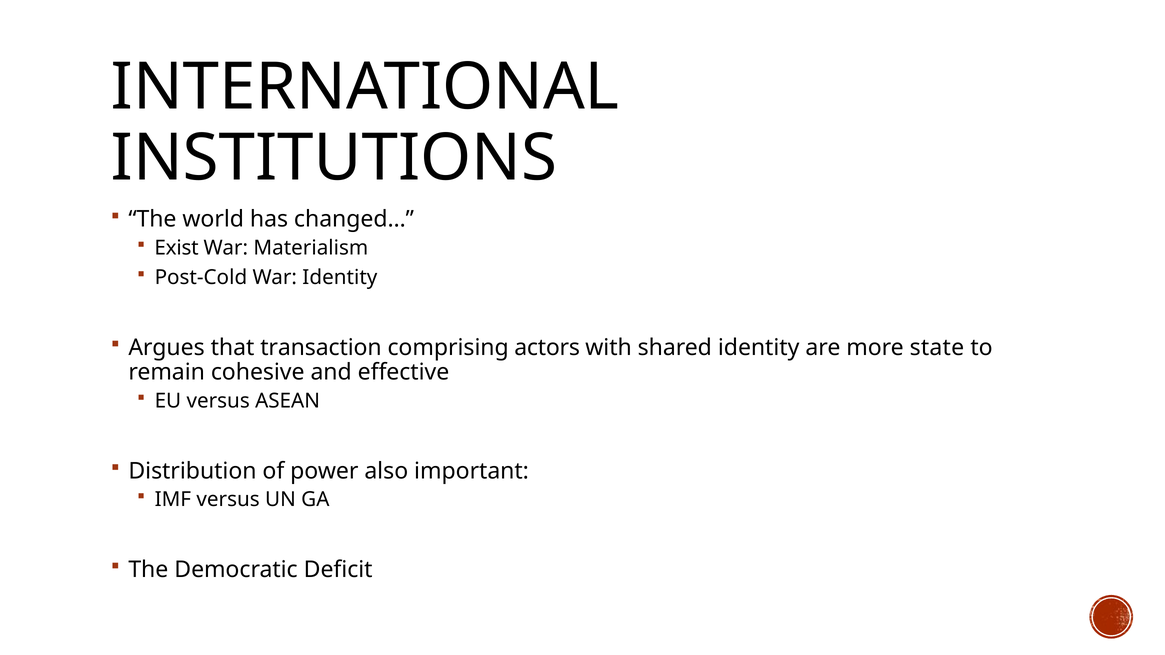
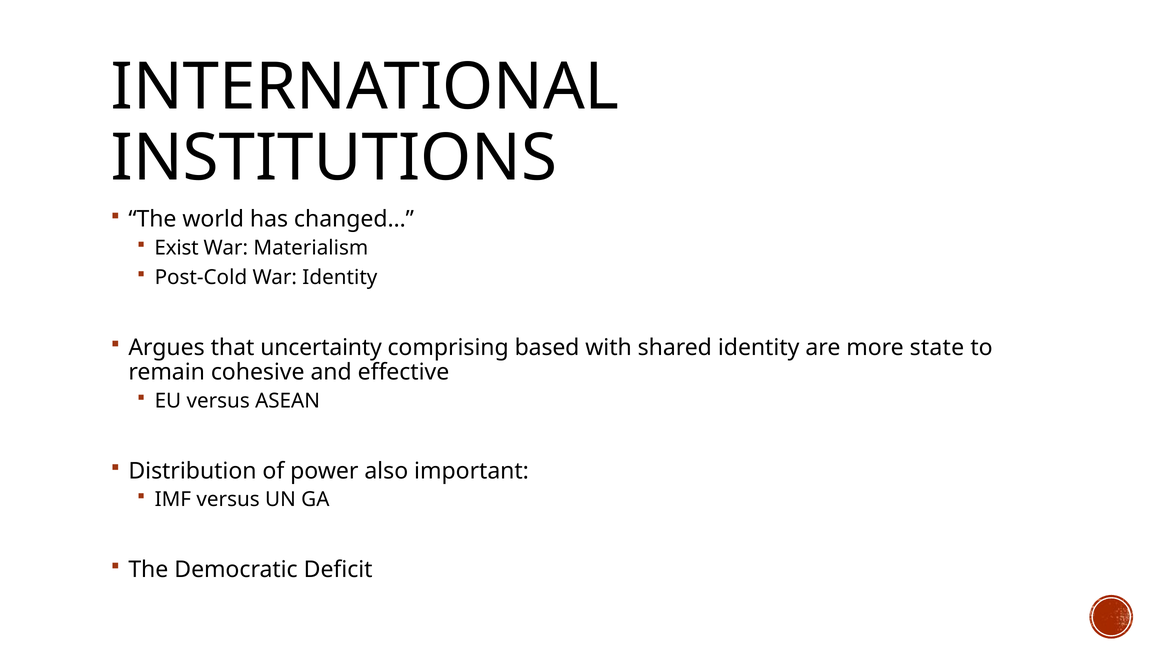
transaction: transaction -> uncertainty
actors: actors -> based
